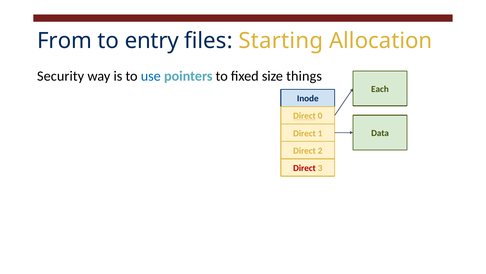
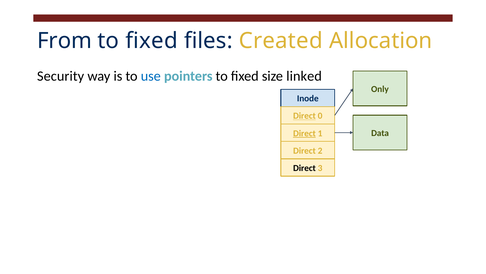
entry at (152, 41): entry -> fixed
Starting: Starting -> Created
things: things -> linked
Each: Each -> Only
Direct at (304, 133) underline: none -> present
Direct at (304, 168) colour: red -> black
